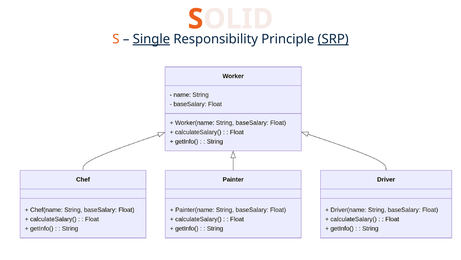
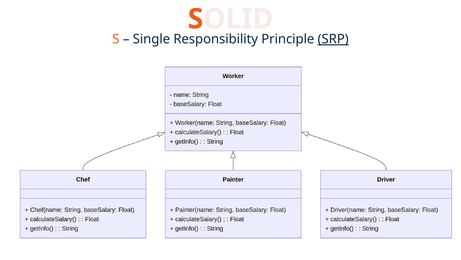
Single underline: present -> none
